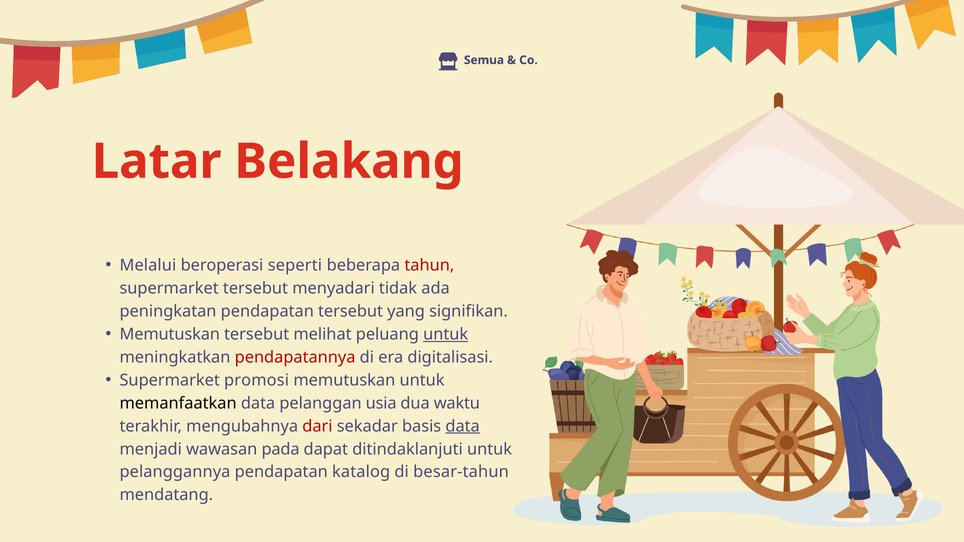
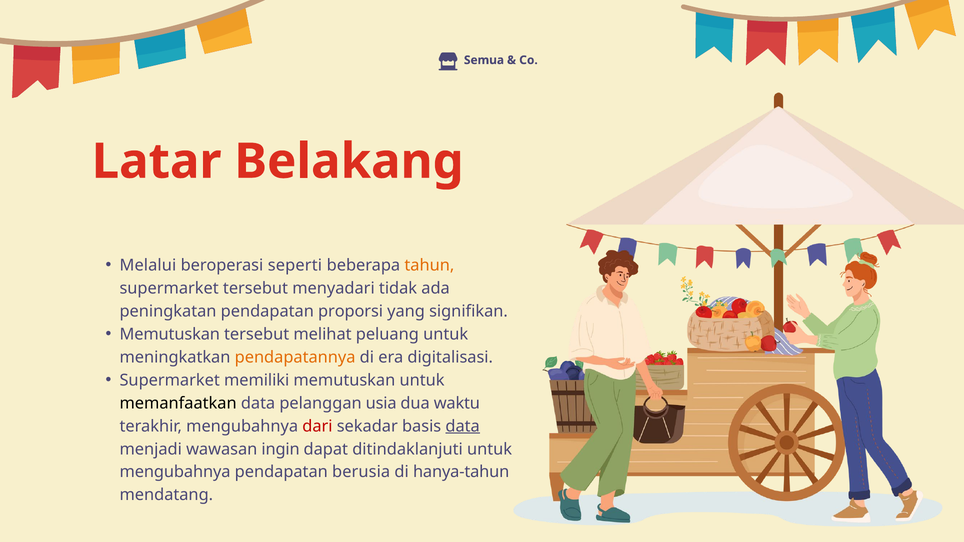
tahun colour: red -> orange
pendapatan tersebut: tersebut -> proporsi
untuk at (446, 334) underline: present -> none
pendapatannya colour: red -> orange
promosi: promosi -> memiliki
pada: pada -> ingin
pelanggannya at (175, 472): pelanggannya -> mengubahnya
katalog: katalog -> berusia
besar-tahun: besar-tahun -> hanya-tahun
